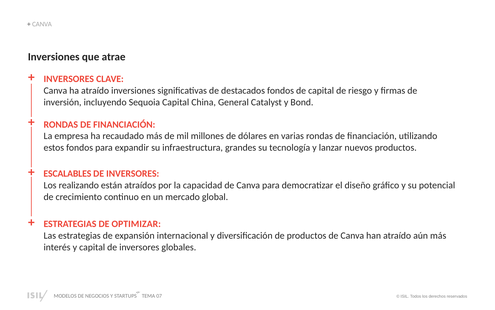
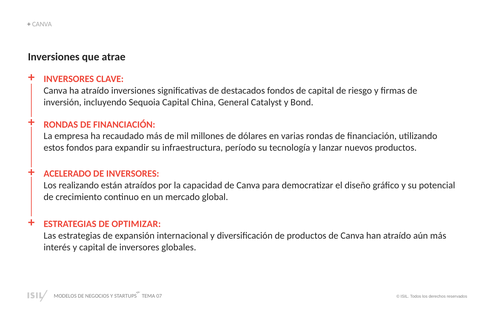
grandes: grandes -> período
ESCALABLES: ESCALABLES -> ACELERADO
